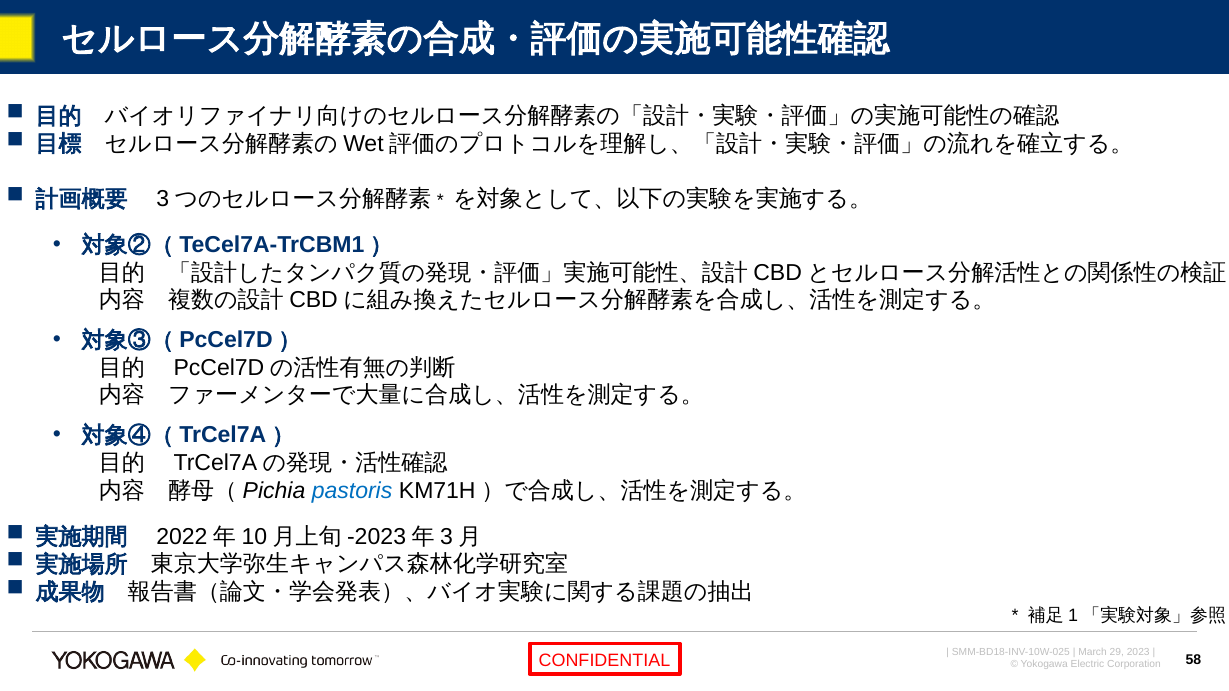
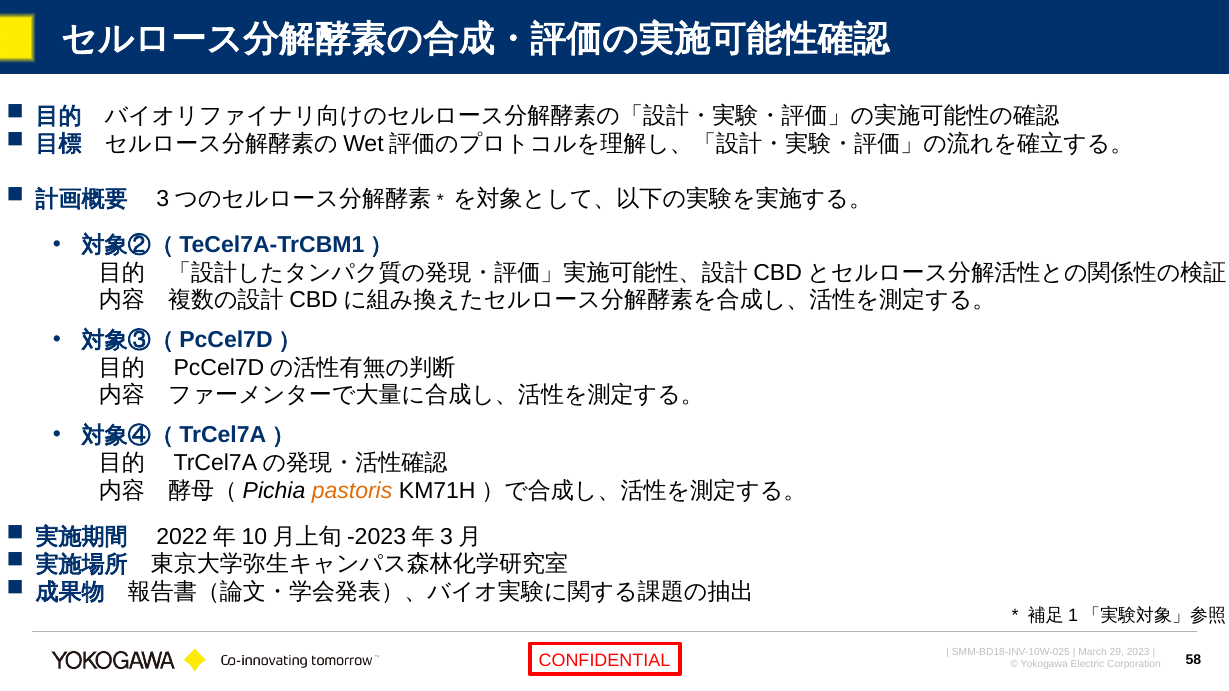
pastoris colour: blue -> orange
